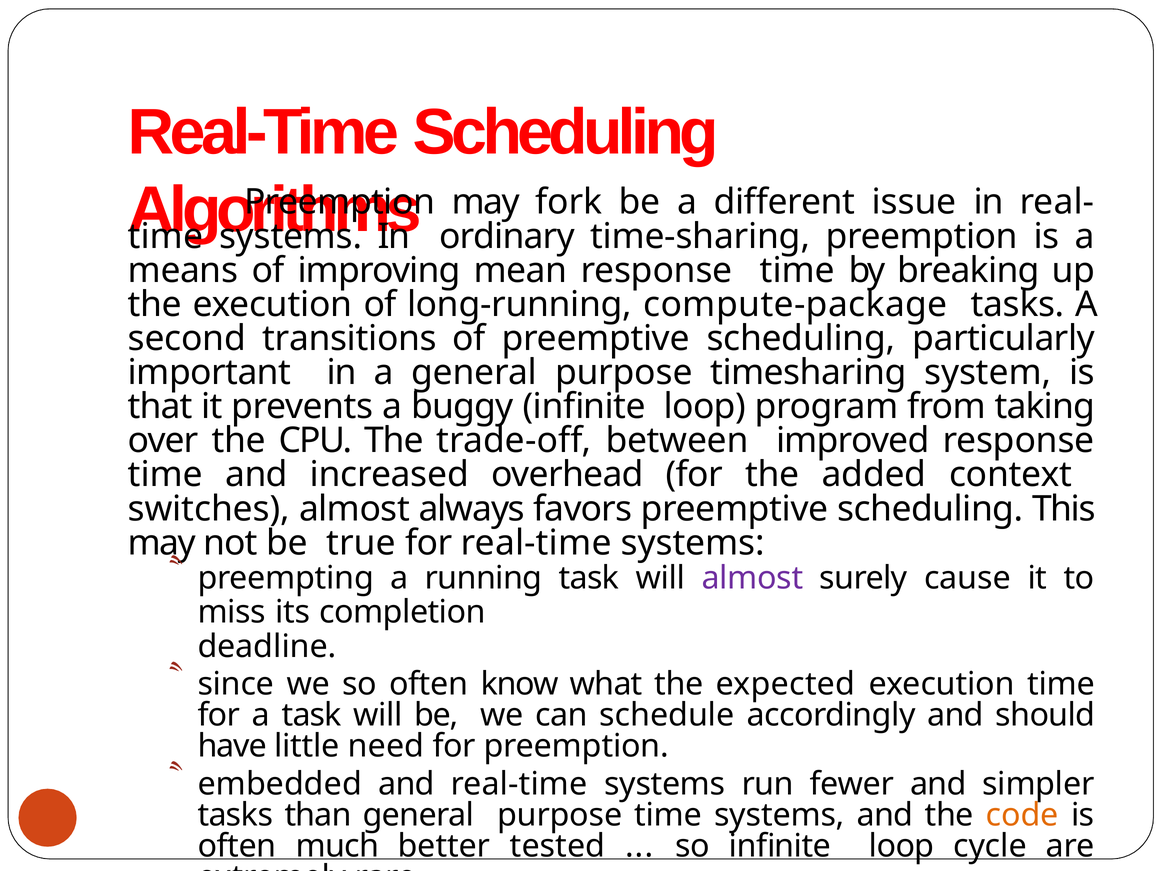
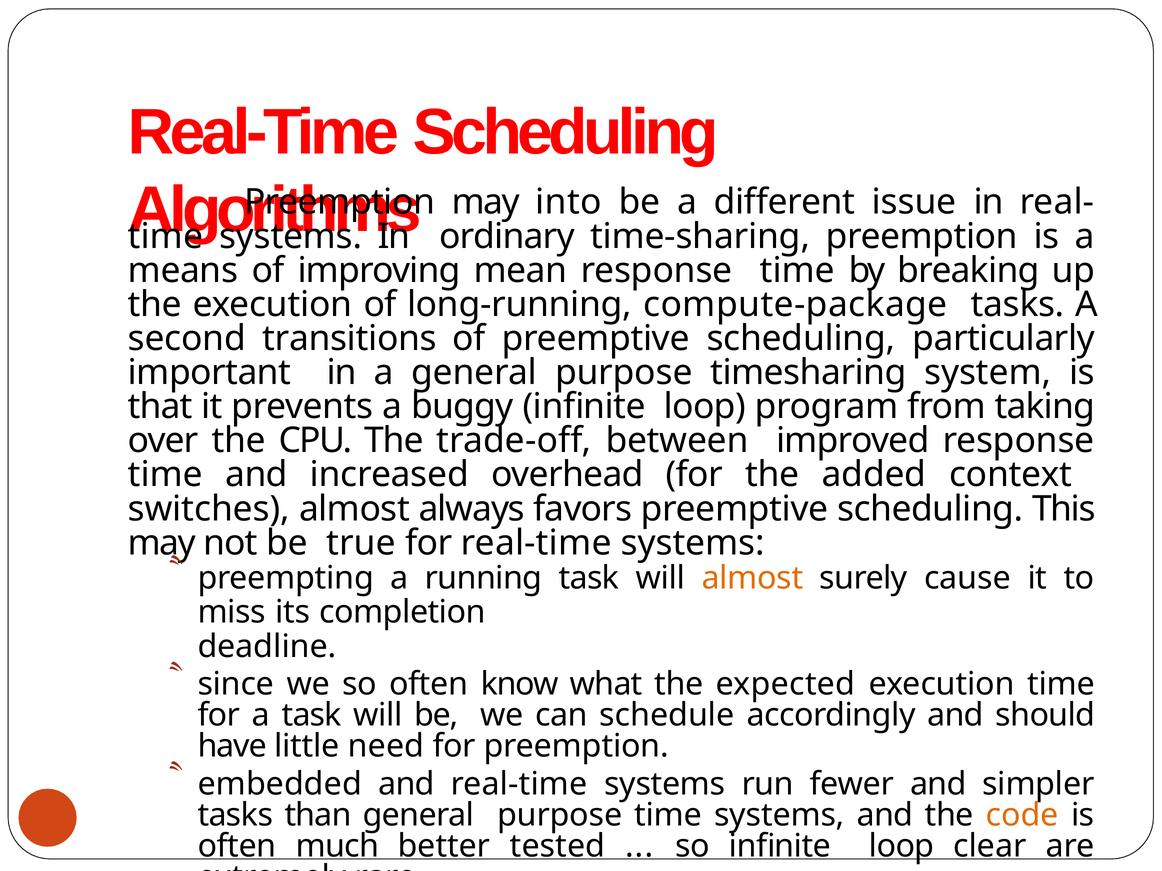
fork: fork -> into
almost at (752, 579) colour: purple -> orange
cycle: cycle -> clear
